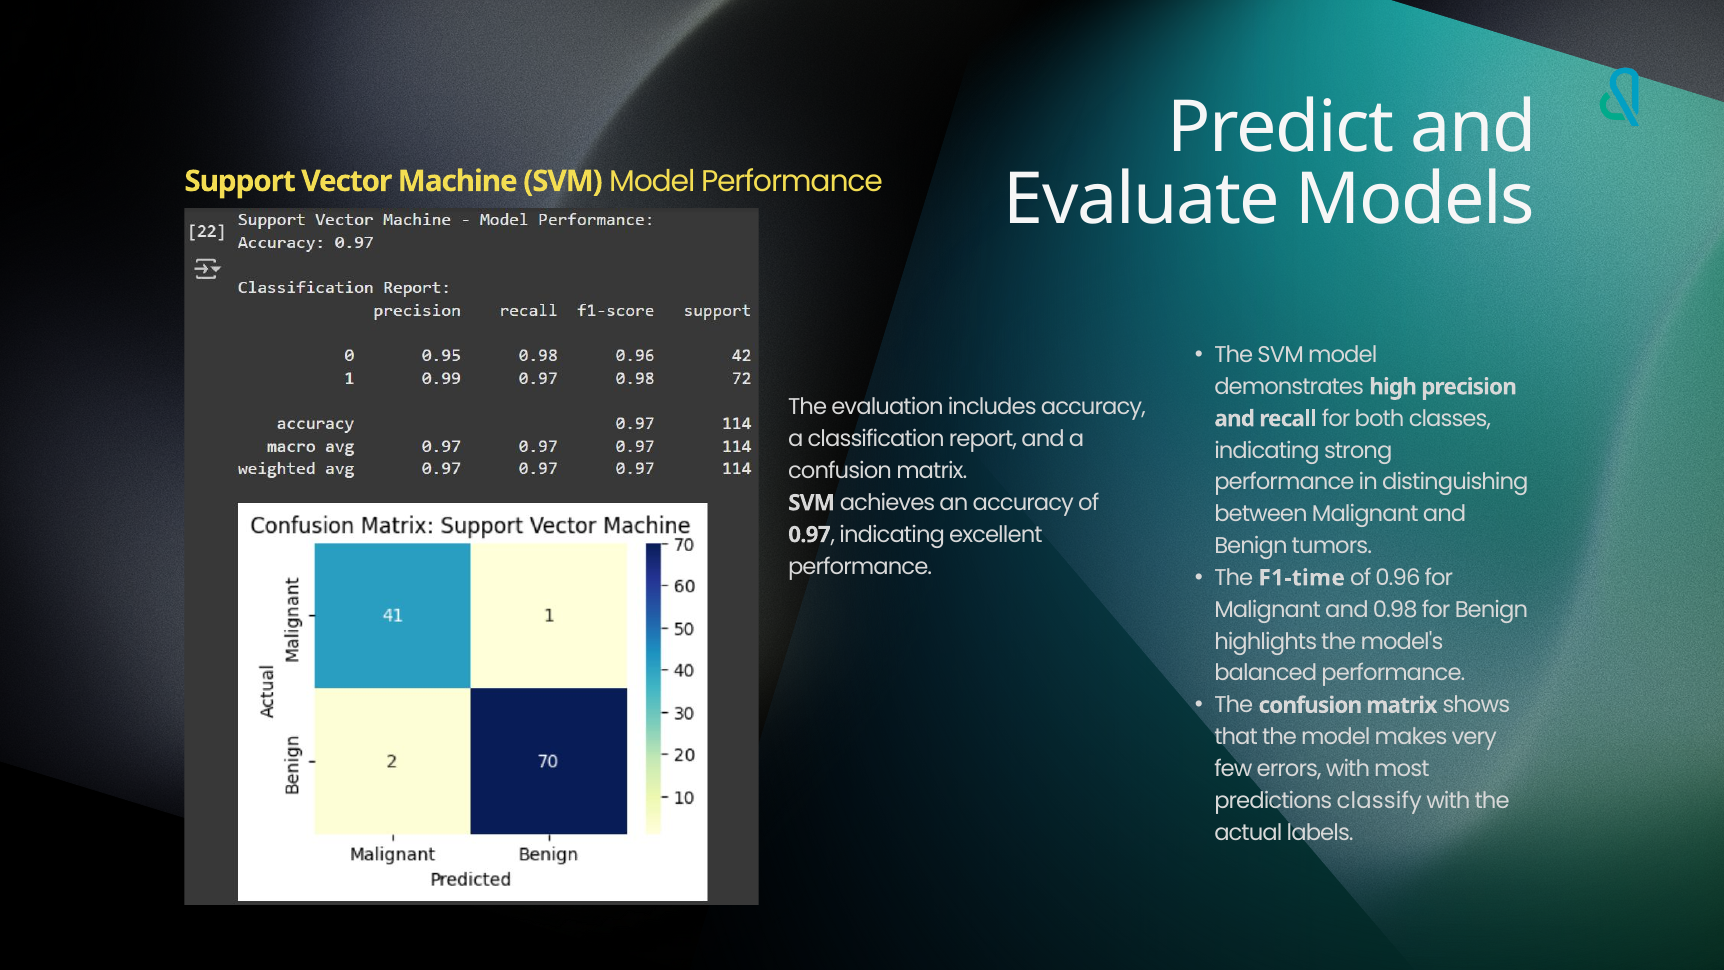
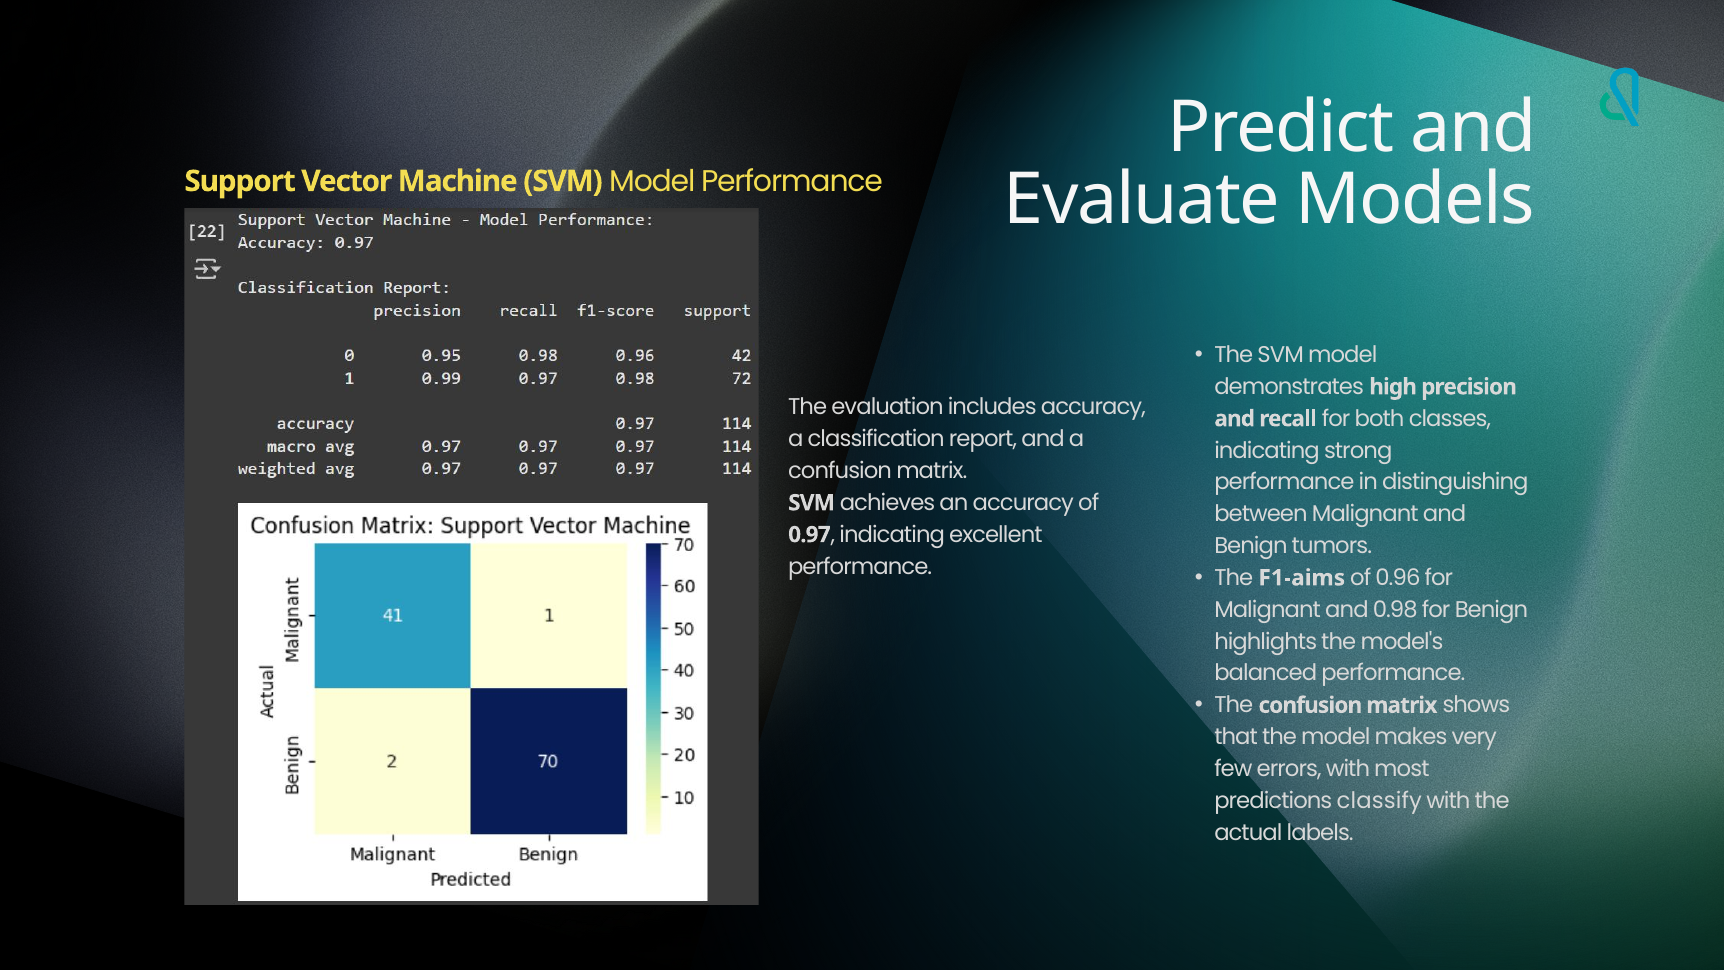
F1-time: F1-time -> F1-aims
